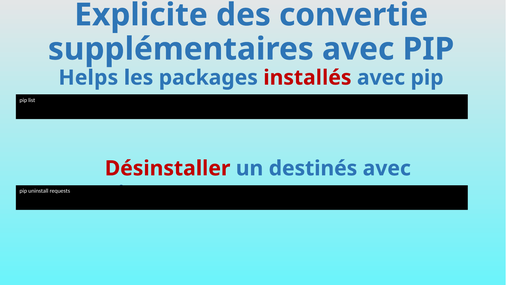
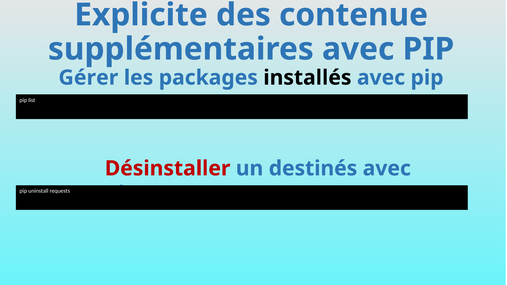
convertie: convertie -> contenue
Helps: Helps -> Gérer
installés colour: red -> black
